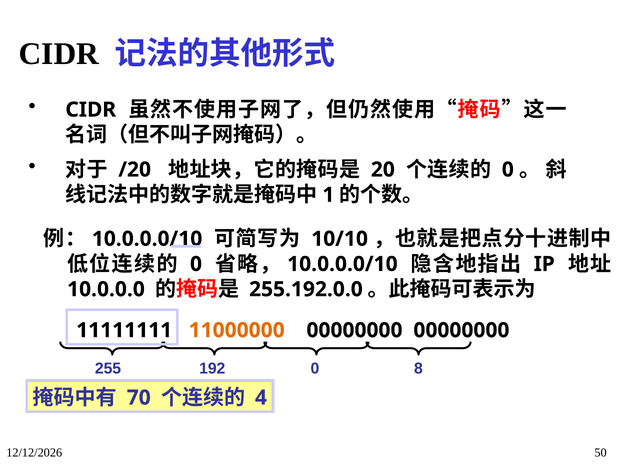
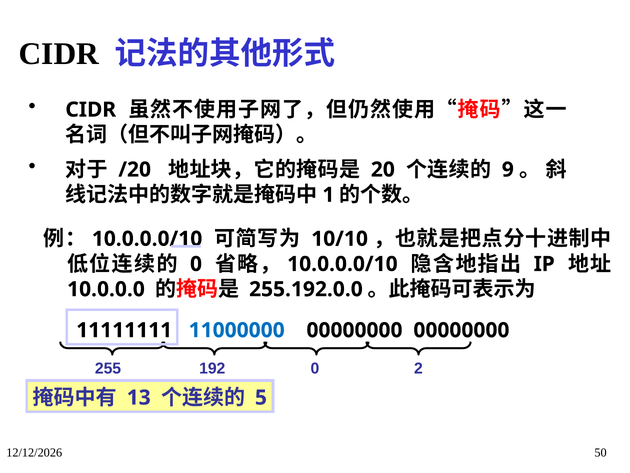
0 at (508, 169): 0 -> 9
11000000 colour: orange -> blue
8: 8 -> 2
70: 70 -> 13
4: 4 -> 5
